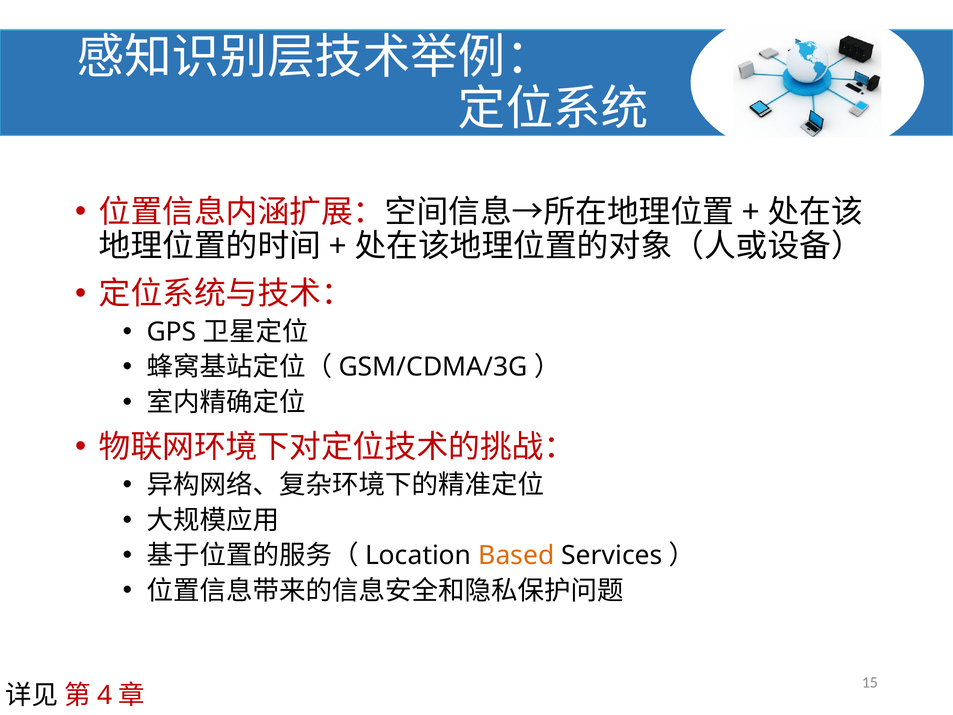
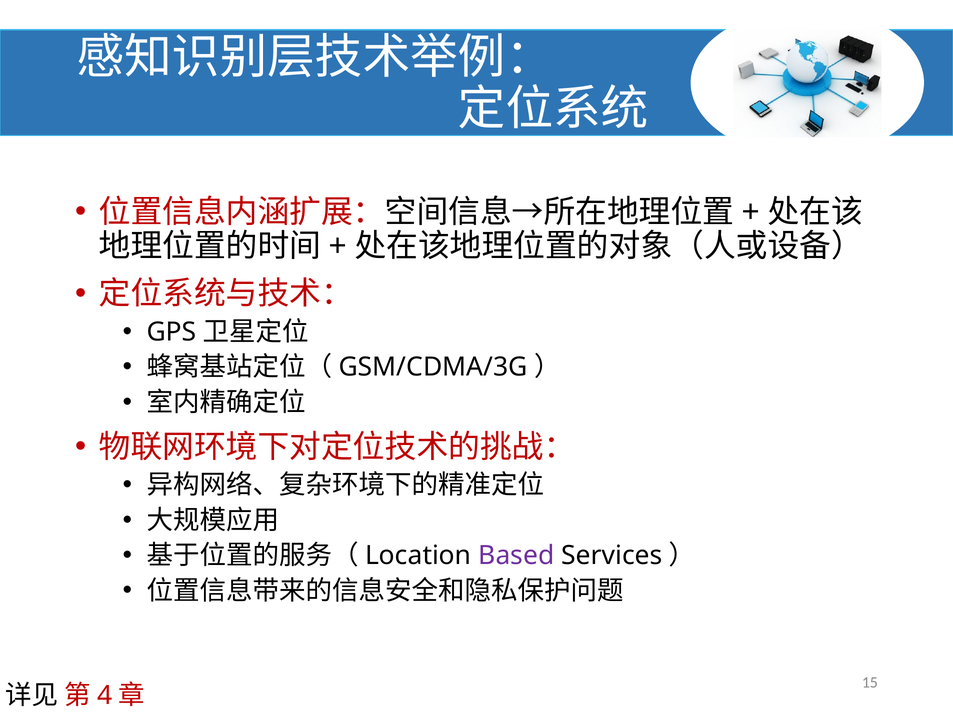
Based colour: orange -> purple
